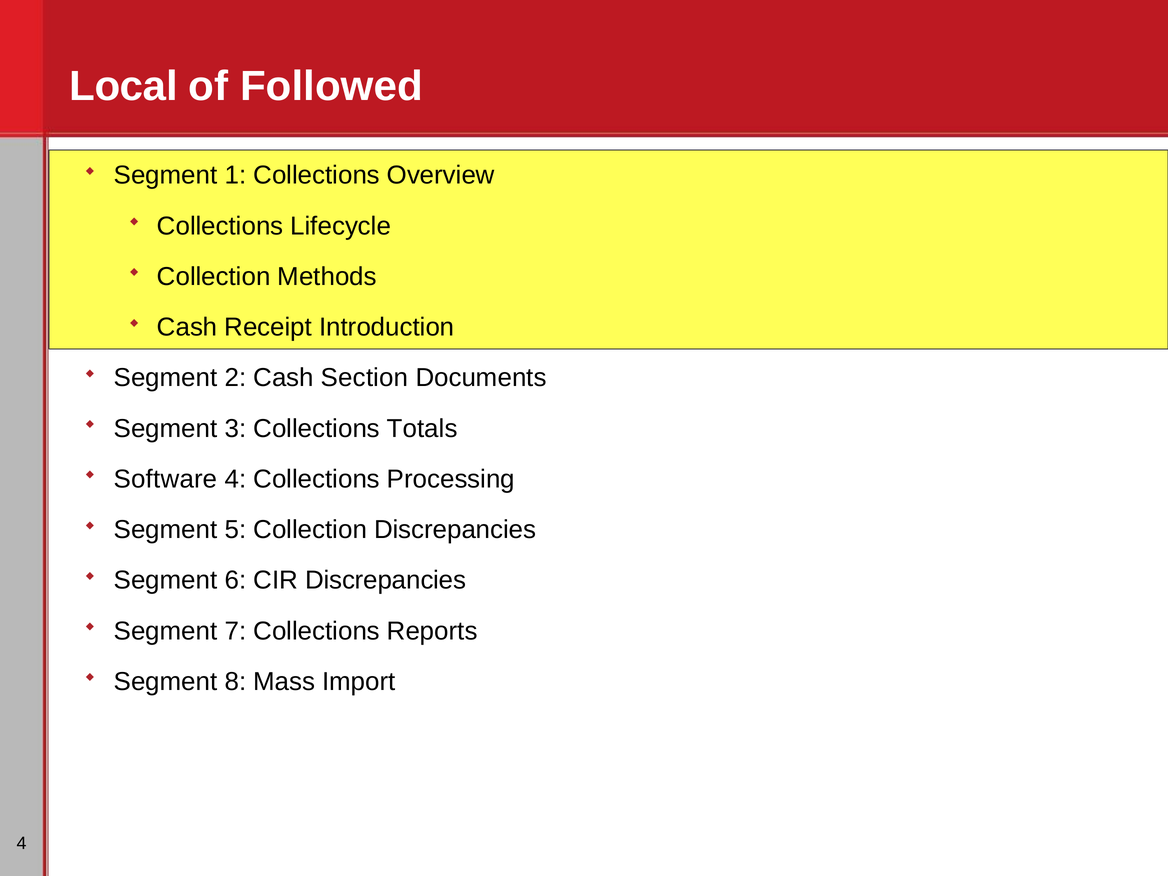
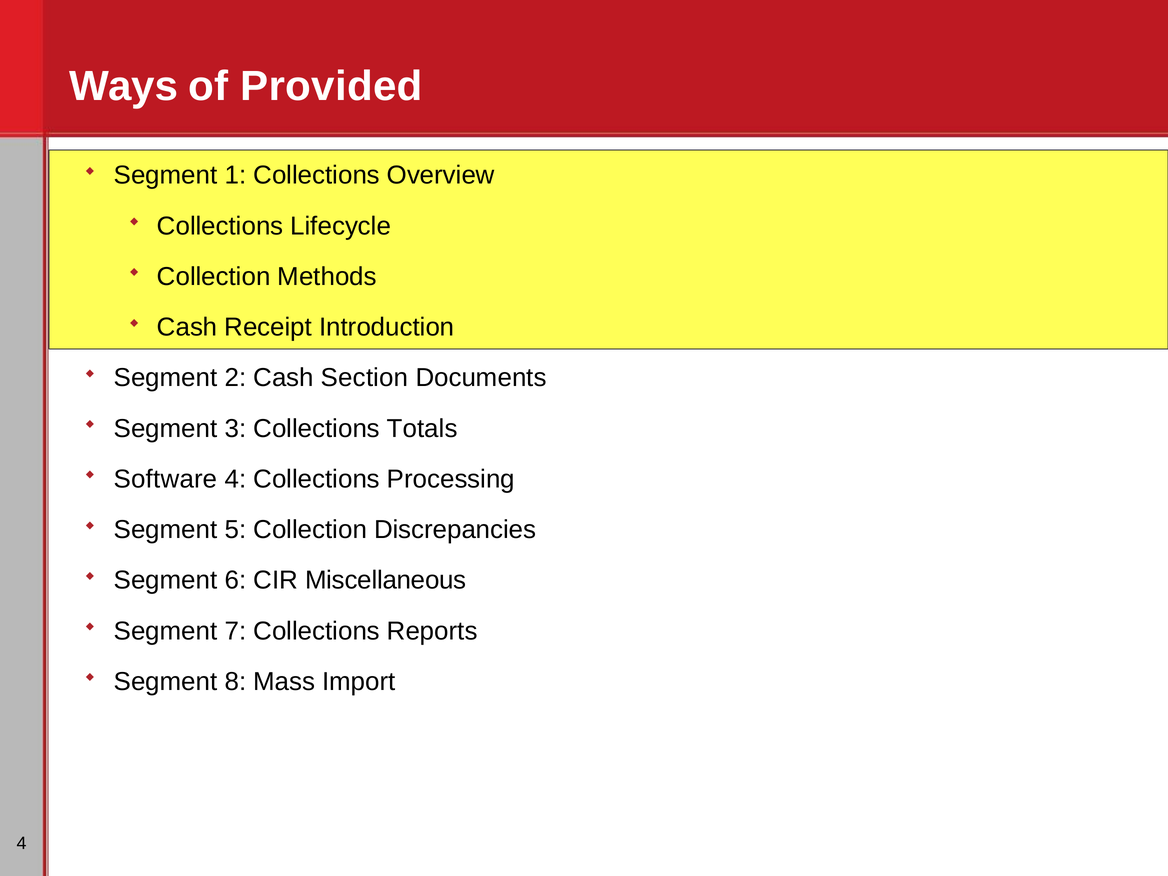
Local: Local -> Ways
Followed: Followed -> Provided
CIR Discrepancies: Discrepancies -> Miscellaneous
